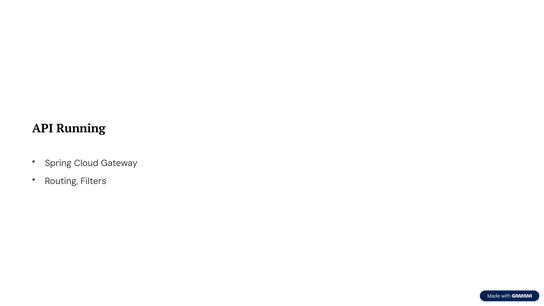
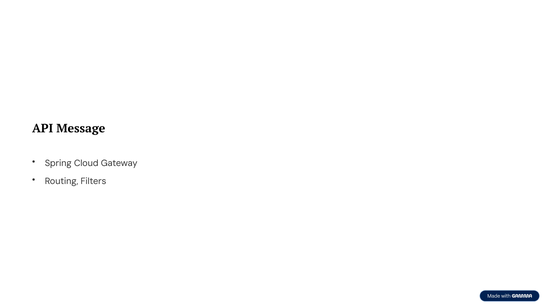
Running: Running -> Message
